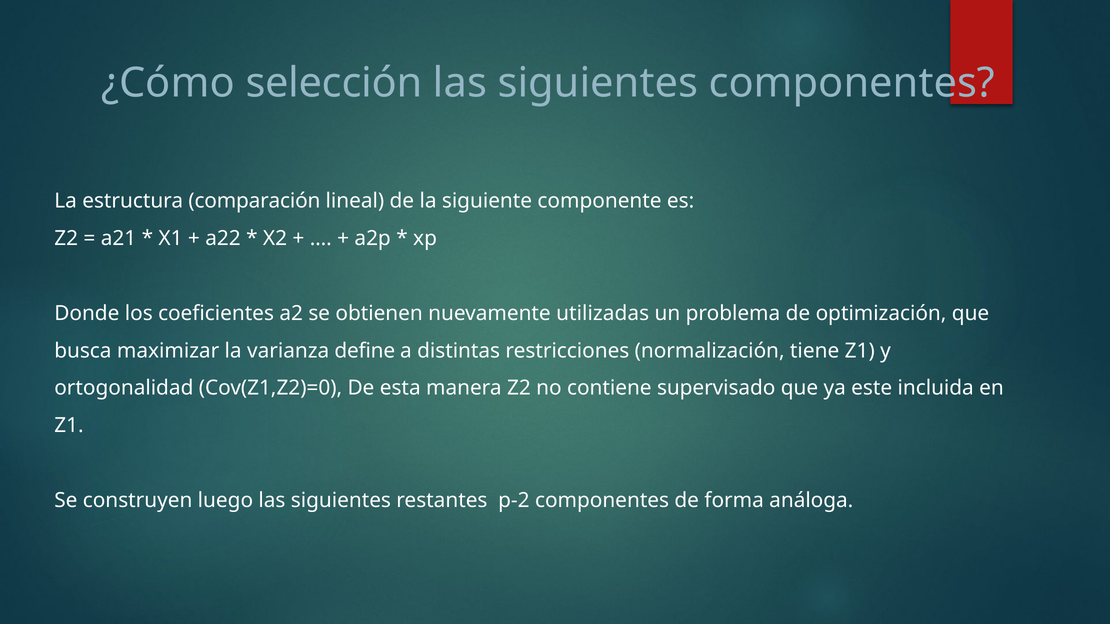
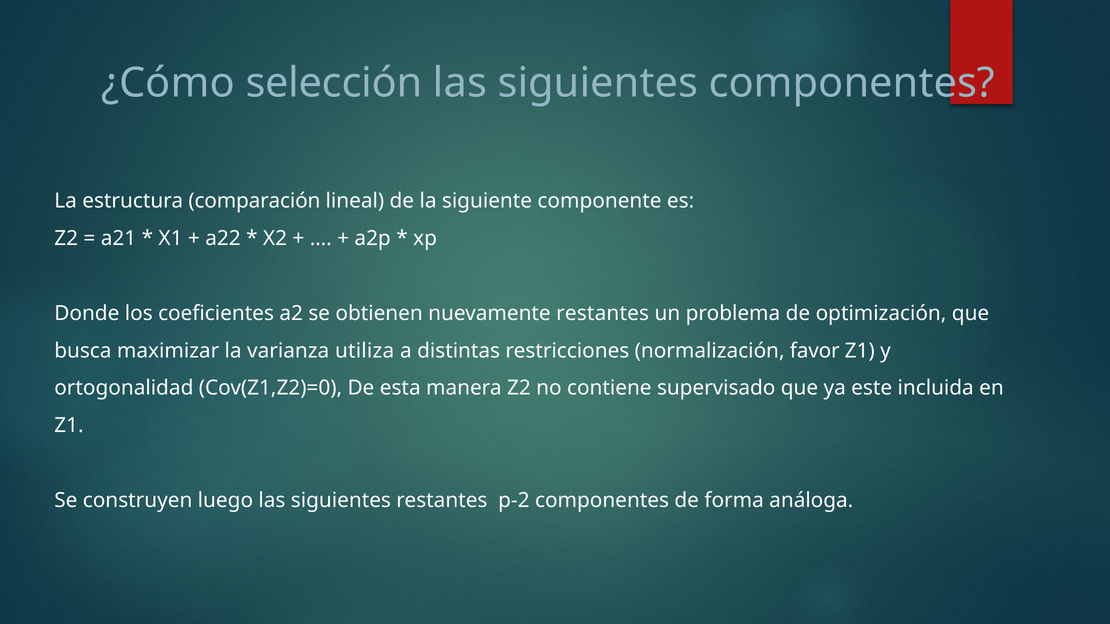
nuevamente utilizadas: utilizadas -> restantes
define: define -> utiliza
tiene: tiene -> favor
